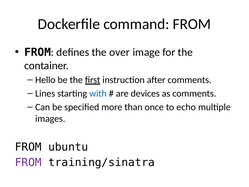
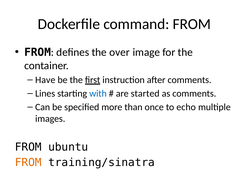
Hello: Hello -> Have
devices: devices -> started
FROM at (28, 162) colour: purple -> orange
